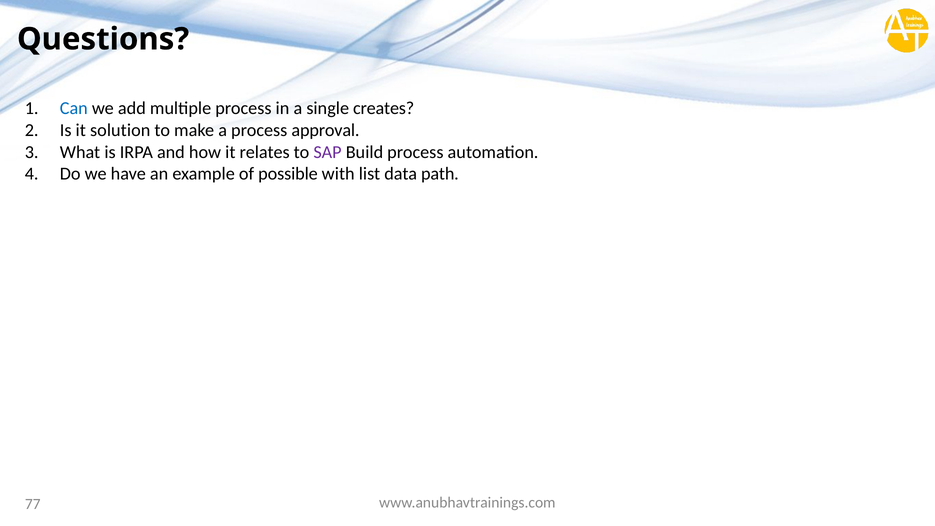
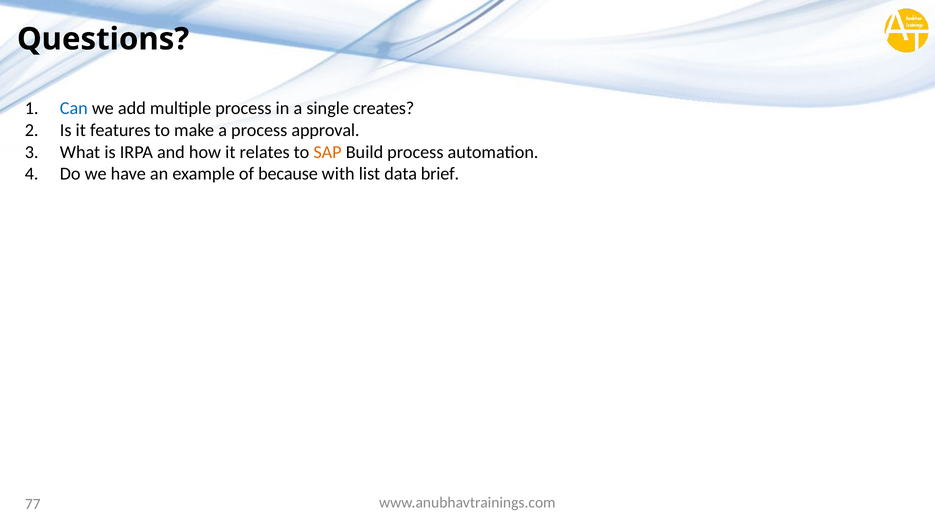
solution: solution -> features
SAP colour: purple -> orange
possible: possible -> because
path: path -> brief
